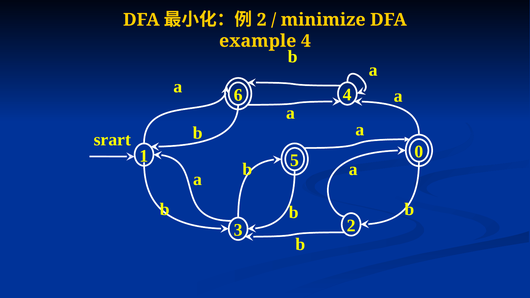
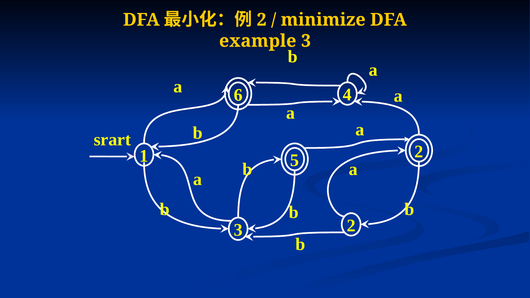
example 4: 4 -> 3
5 0: 0 -> 2
